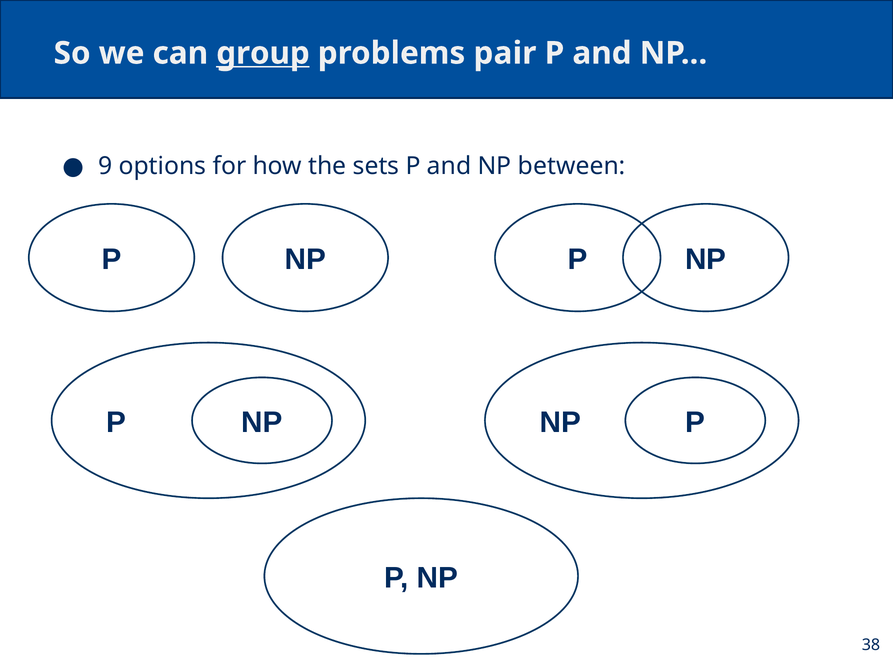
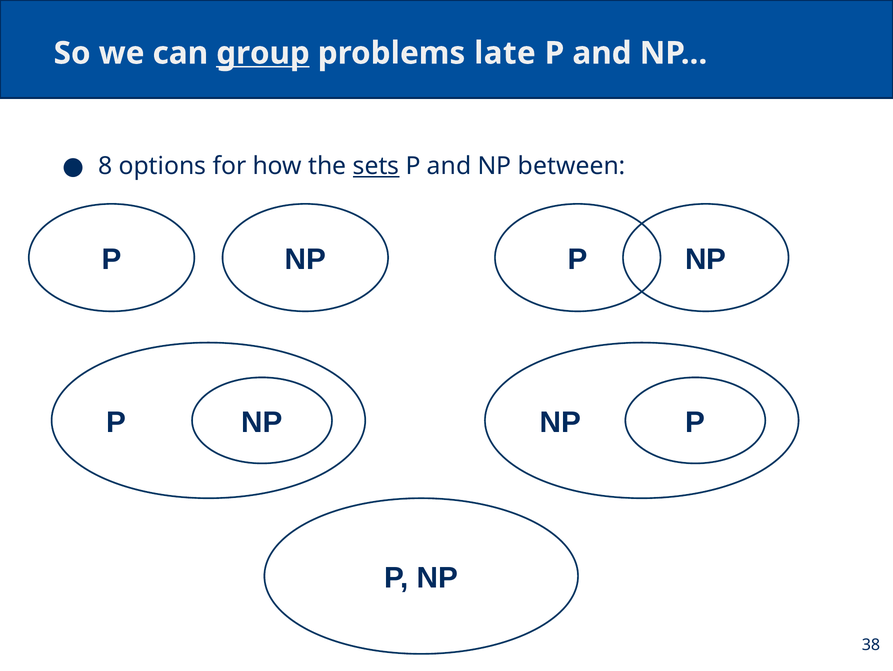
pair: pair -> late
9: 9 -> 8
sets underline: none -> present
